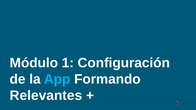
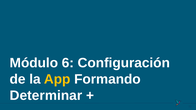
1: 1 -> 6
App colour: light blue -> yellow
Relevantes: Relevantes -> Determinar
